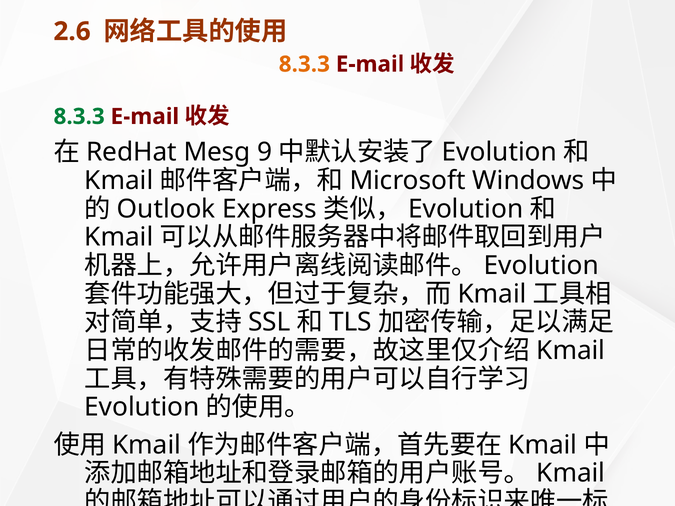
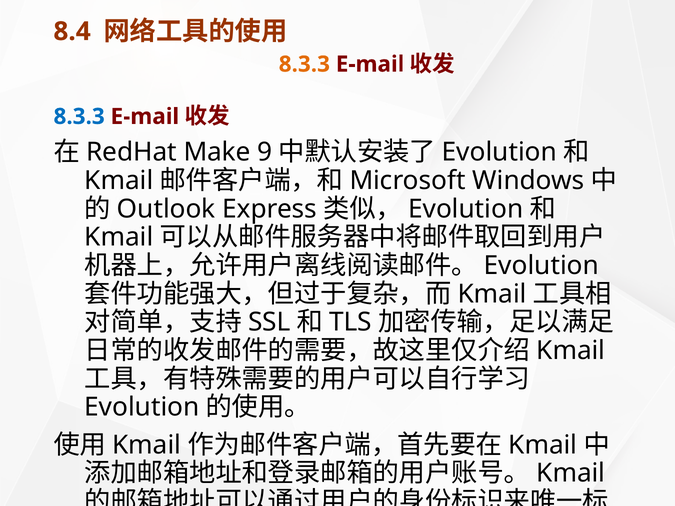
2.6: 2.6 -> 8.4
8.3.3 at (79, 117) colour: green -> blue
Mesg: Mesg -> Make
